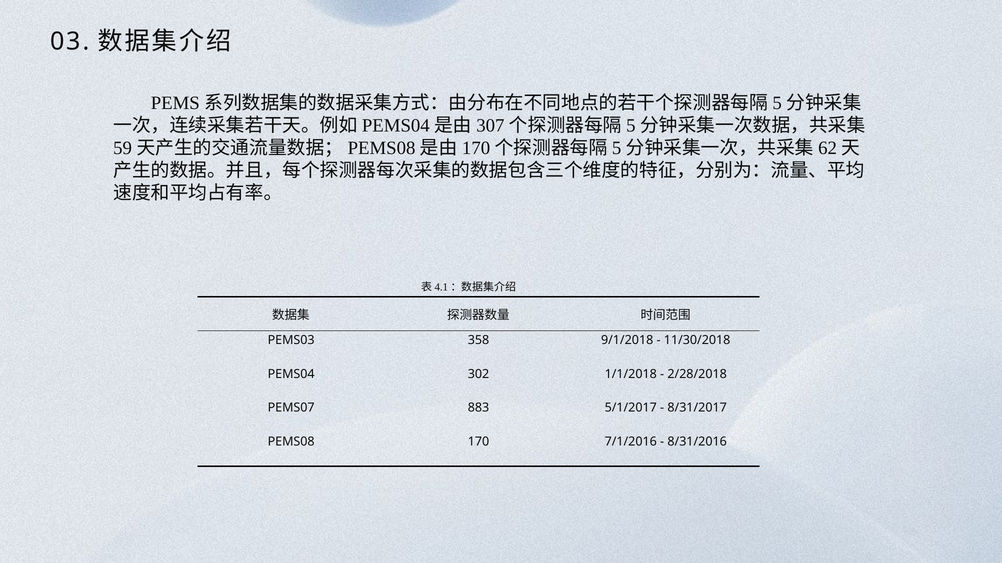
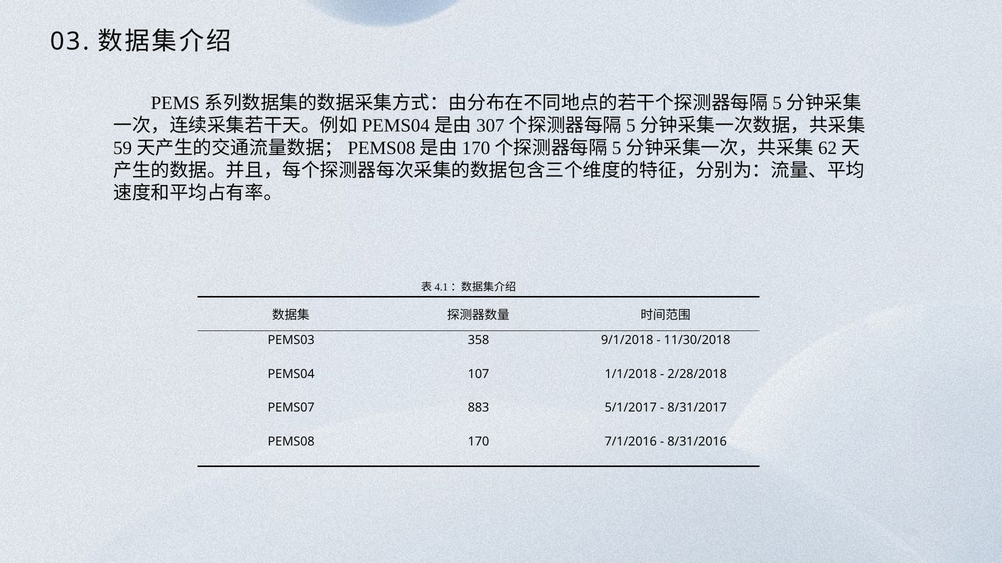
302: 302 -> 107
